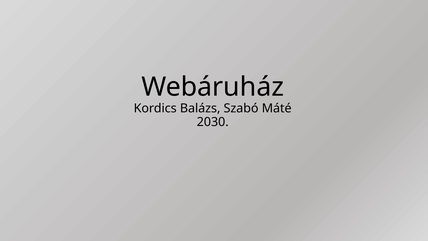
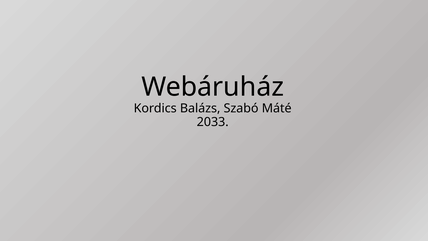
2030: 2030 -> 2033
